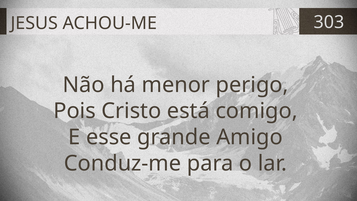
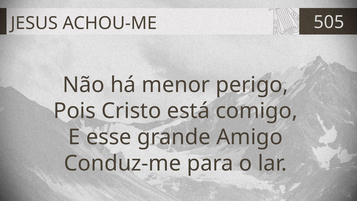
303: 303 -> 505
